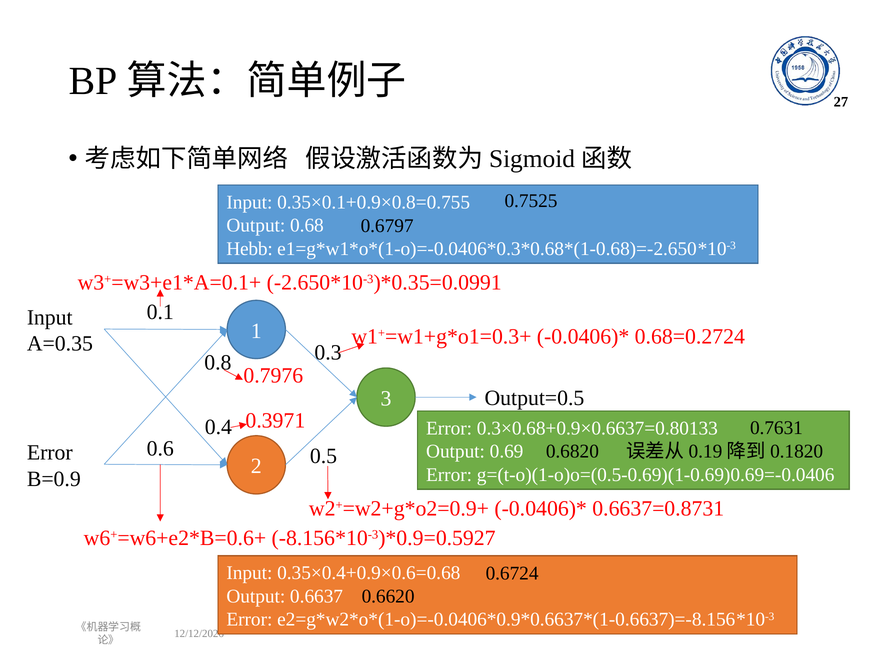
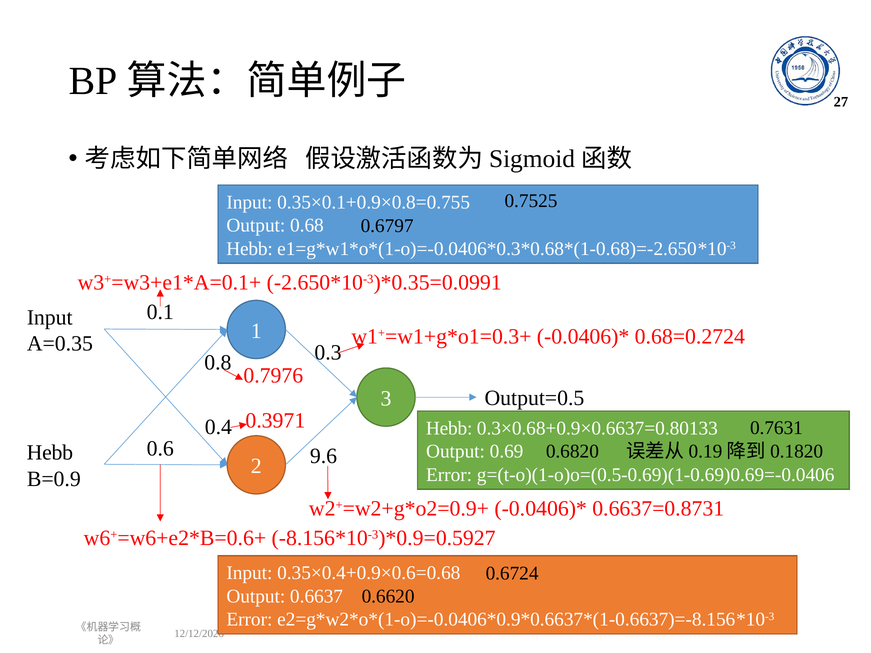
Error at (449, 429): Error -> Hebb
Error at (50, 453): Error -> Hebb
0.5: 0.5 -> 9.6
